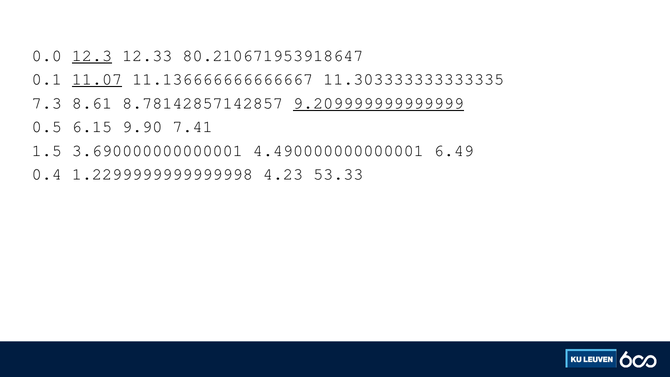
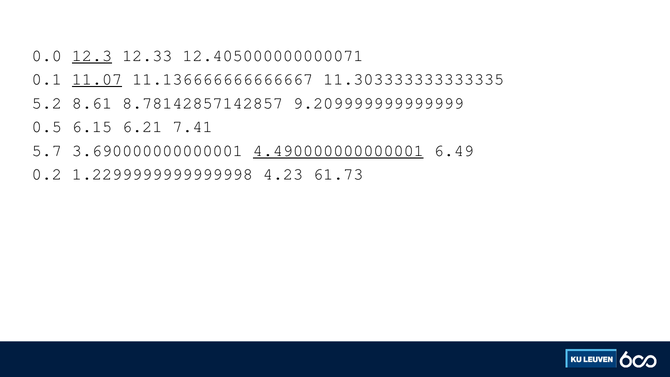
80.210671953918647: 80.210671953918647 -> 12.405000000000071
7.3: 7.3 -> 5.2
9.209999999999999 underline: present -> none
9.90: 9.90 -> 6.21
1.5: 1.5 -> 5.7
4.490000000000001 underline: none -> present
0.4: 0.4 -> 0.2
53.33: 53.33 -> 61.73
